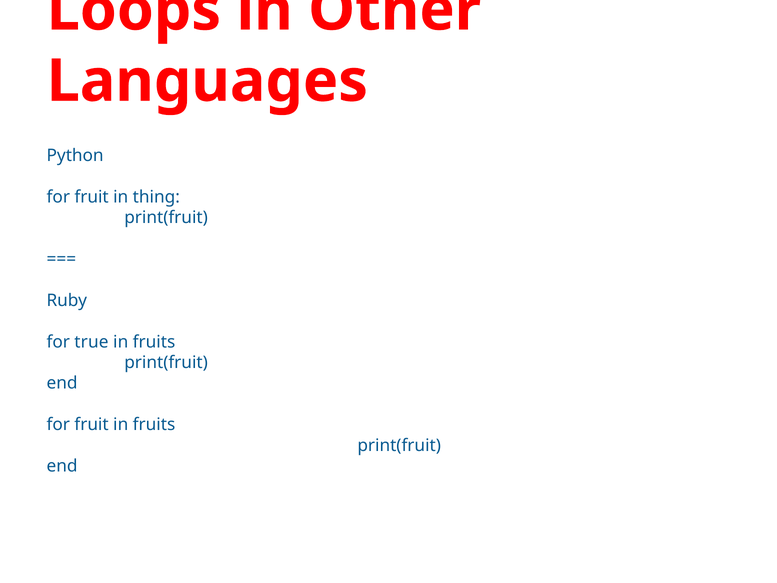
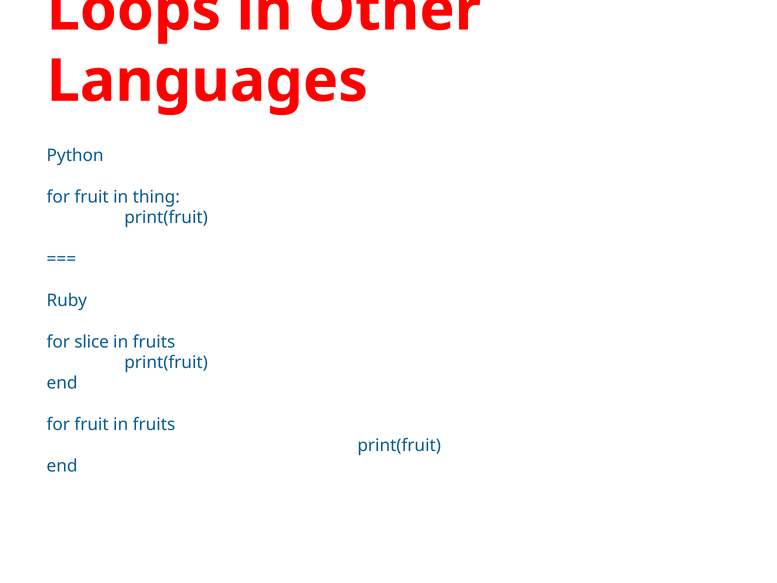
true: true -> slice
